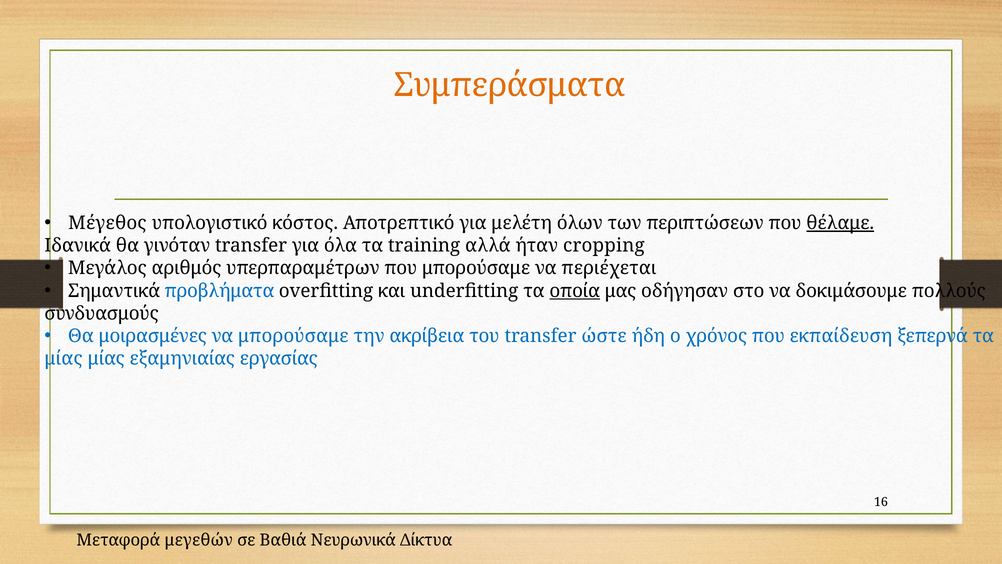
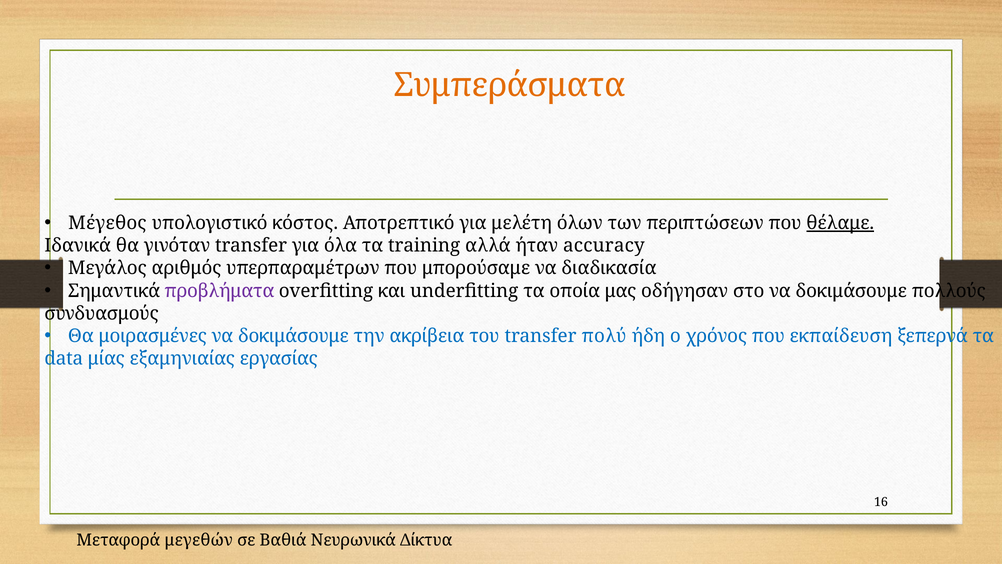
cropping: cropping -> accuracy
περιέχεται: περιέχεται -> διαδικασία
προβλήματα colour: blue -> purple
οποία underline: present -> none
μπορούσαμε at (293, 336): μπορούσαμε -> δοκιμάσουμε
ώστε: ώστε -> πολύ
μίας at (64, 358): μίας -> data
